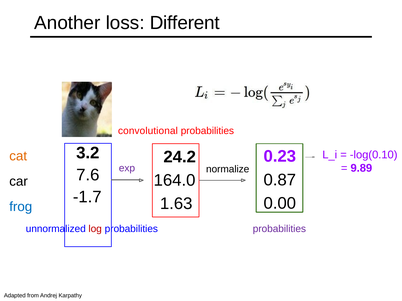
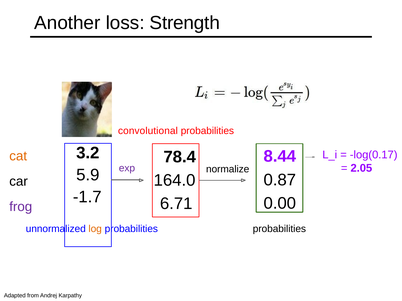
Different: Different -> Strength
0.23: 0.23 -> 8.44
24.2: 24.2 -> 78.4
log(0.10: log(0.10 -> log(0.17
9.89: 9.89 -> 2.05
7.6: 7.6 -> 5.9
1.63: 1.63 -> 6.71
frog colour: blue -> purple
log colour: red -> orange
probabilities at (279, 229) colour: purple -> black
